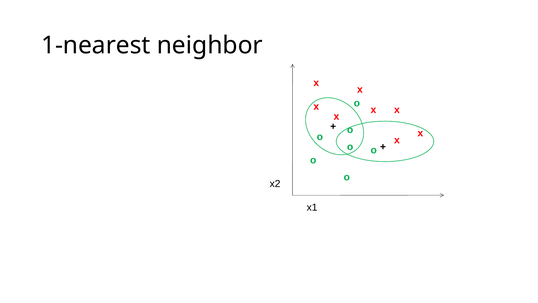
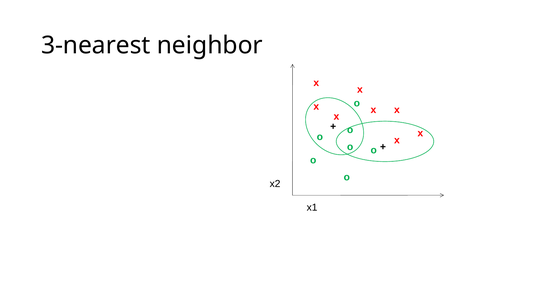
1-nearest: 1-nearest -> 3-nearest
